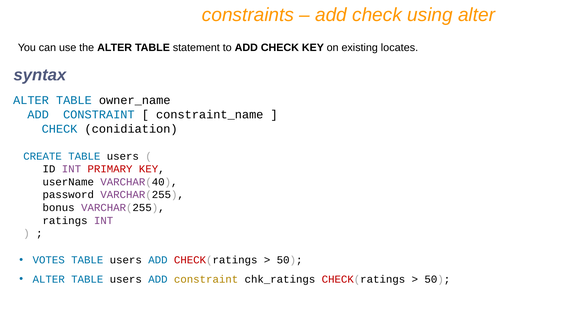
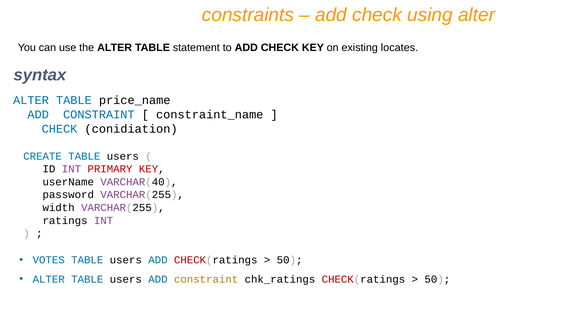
owner_name: owner_name -> price_name
bonus: bonus -> width
